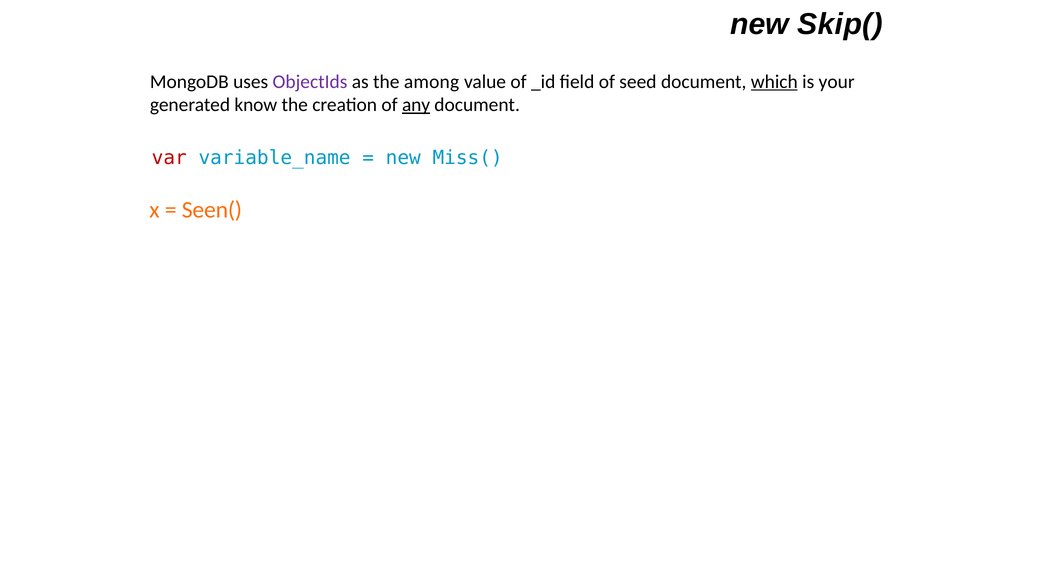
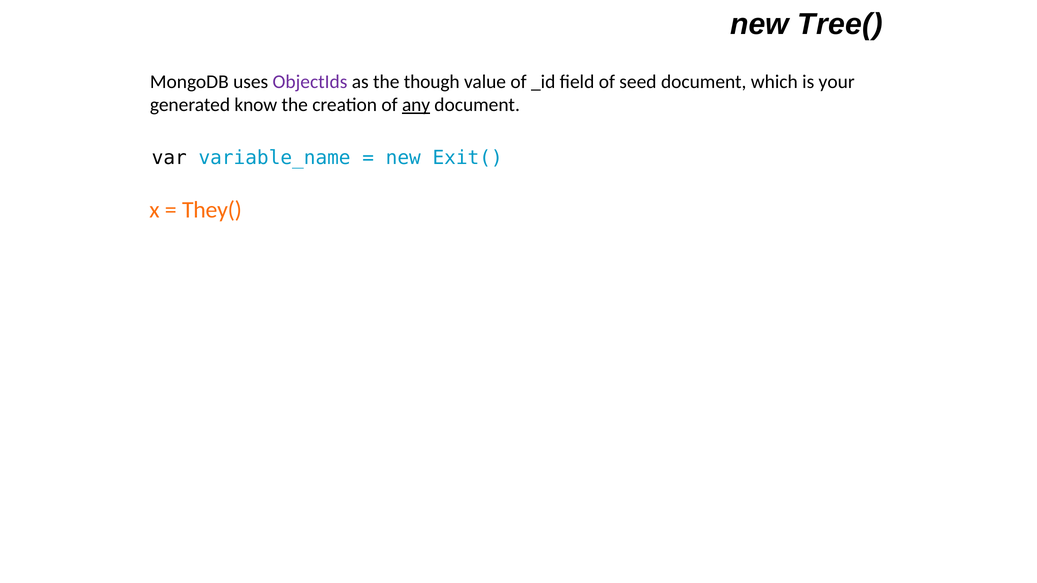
Skip(: Skip( -> Tree(
among: among -> though
which underline: present -> none
var colour: red -> black
Miss(: Miss( -> Exit(
Seen(: Seen( -> They(
